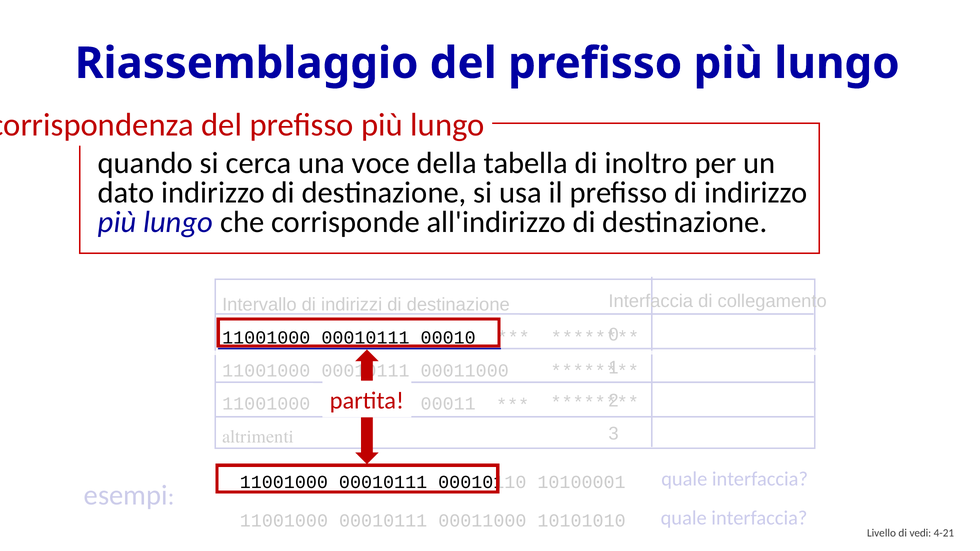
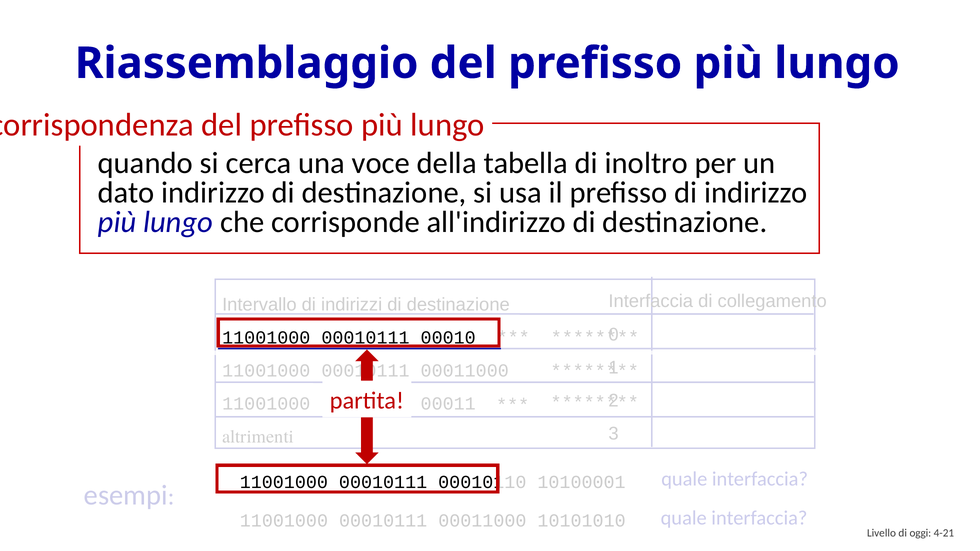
vedi: vedi -> oggi
